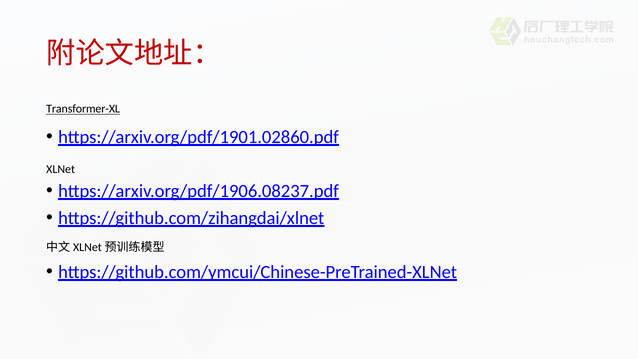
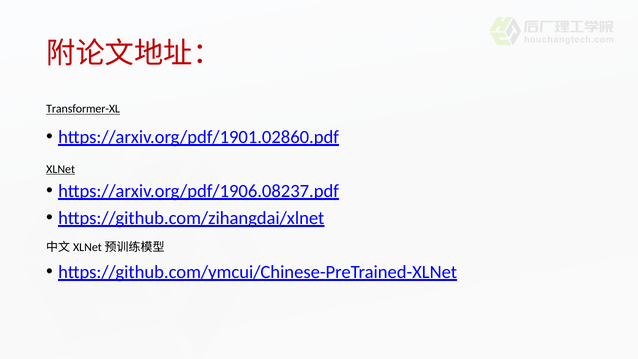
XLNet underline: none -> present
